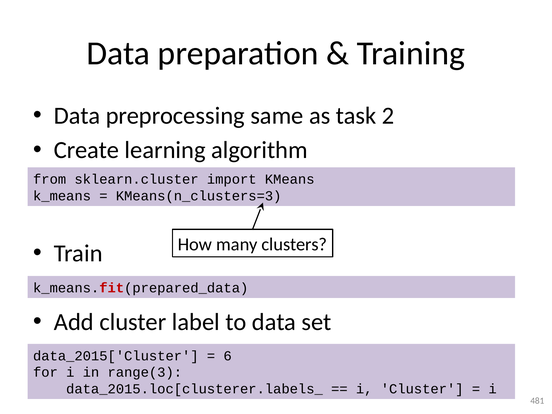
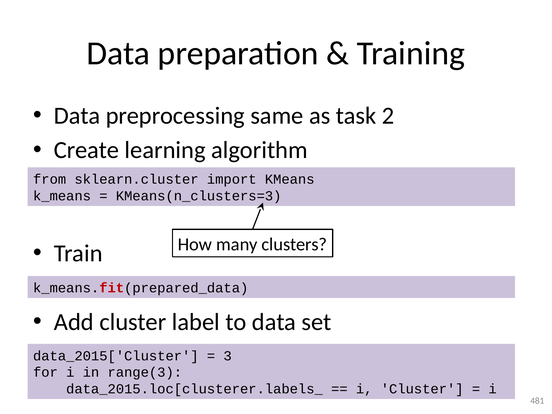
6: 6 -> 3
